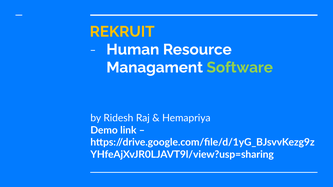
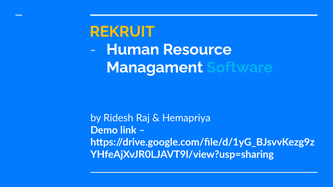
Software colour: light green -> light blue
